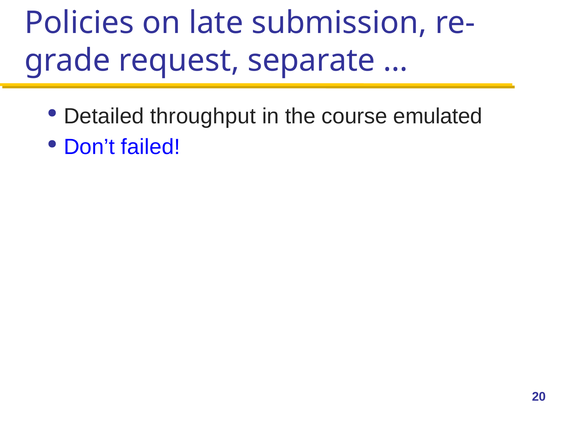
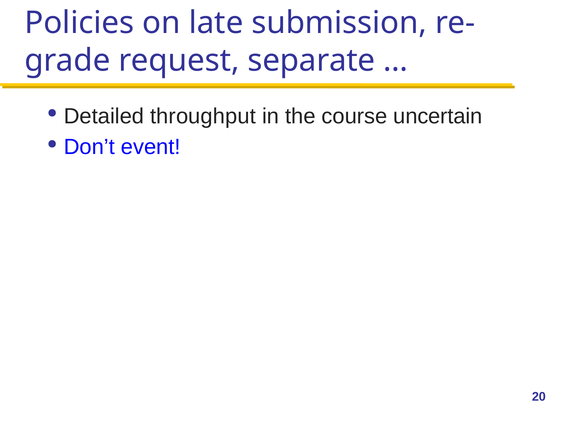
emulated: emulated -> uncertain
failed: failed -> event
